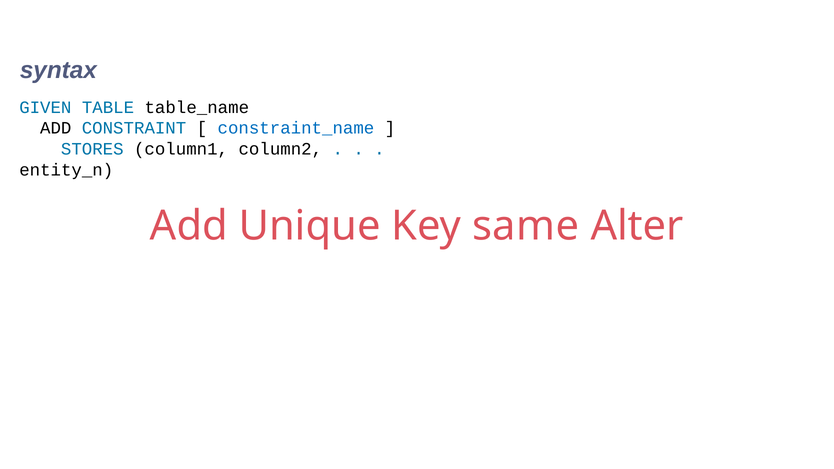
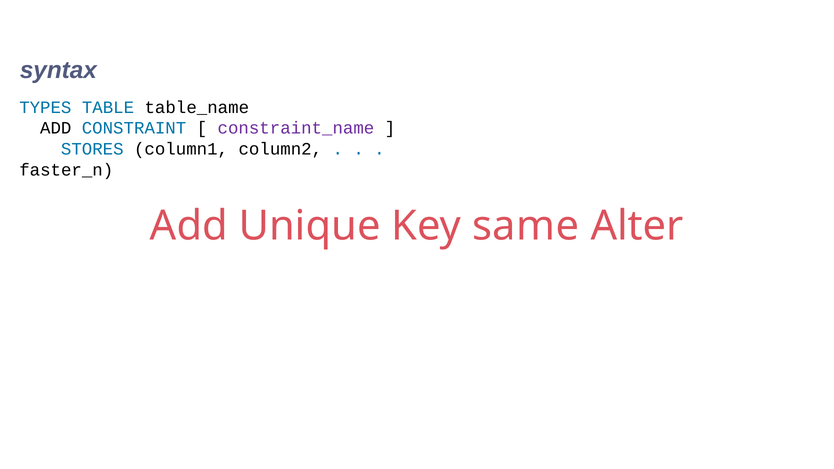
GIVEN: GIVEN -> TYPES
constraint_name colour: blue -> purple
entity_n: entity_n -> faster_n
